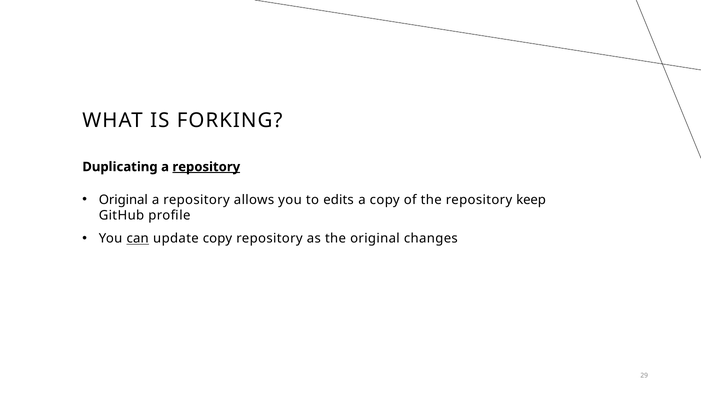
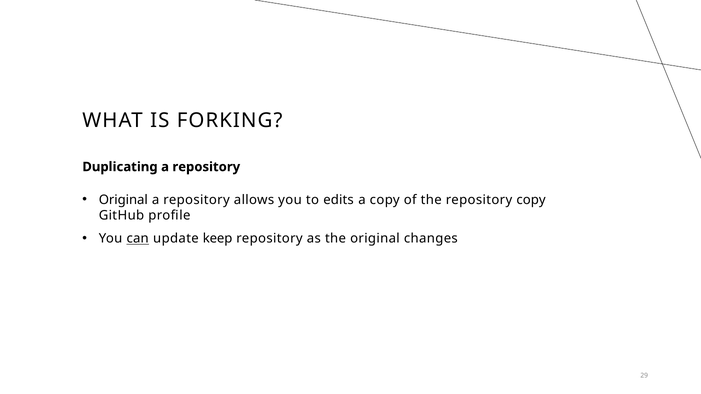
repository at (206, 167) underline: present -> none
repository keep: keep -> copy
update copy: copy -> keep
